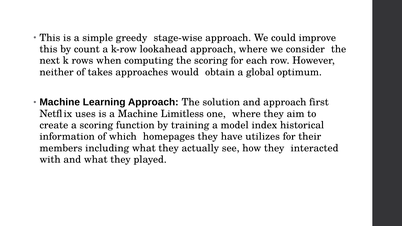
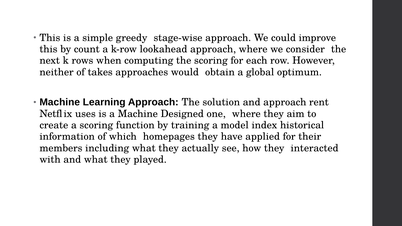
first: first -> rent
Limitless: Limitless -> Designed
utilizes: utilizes -> applied
